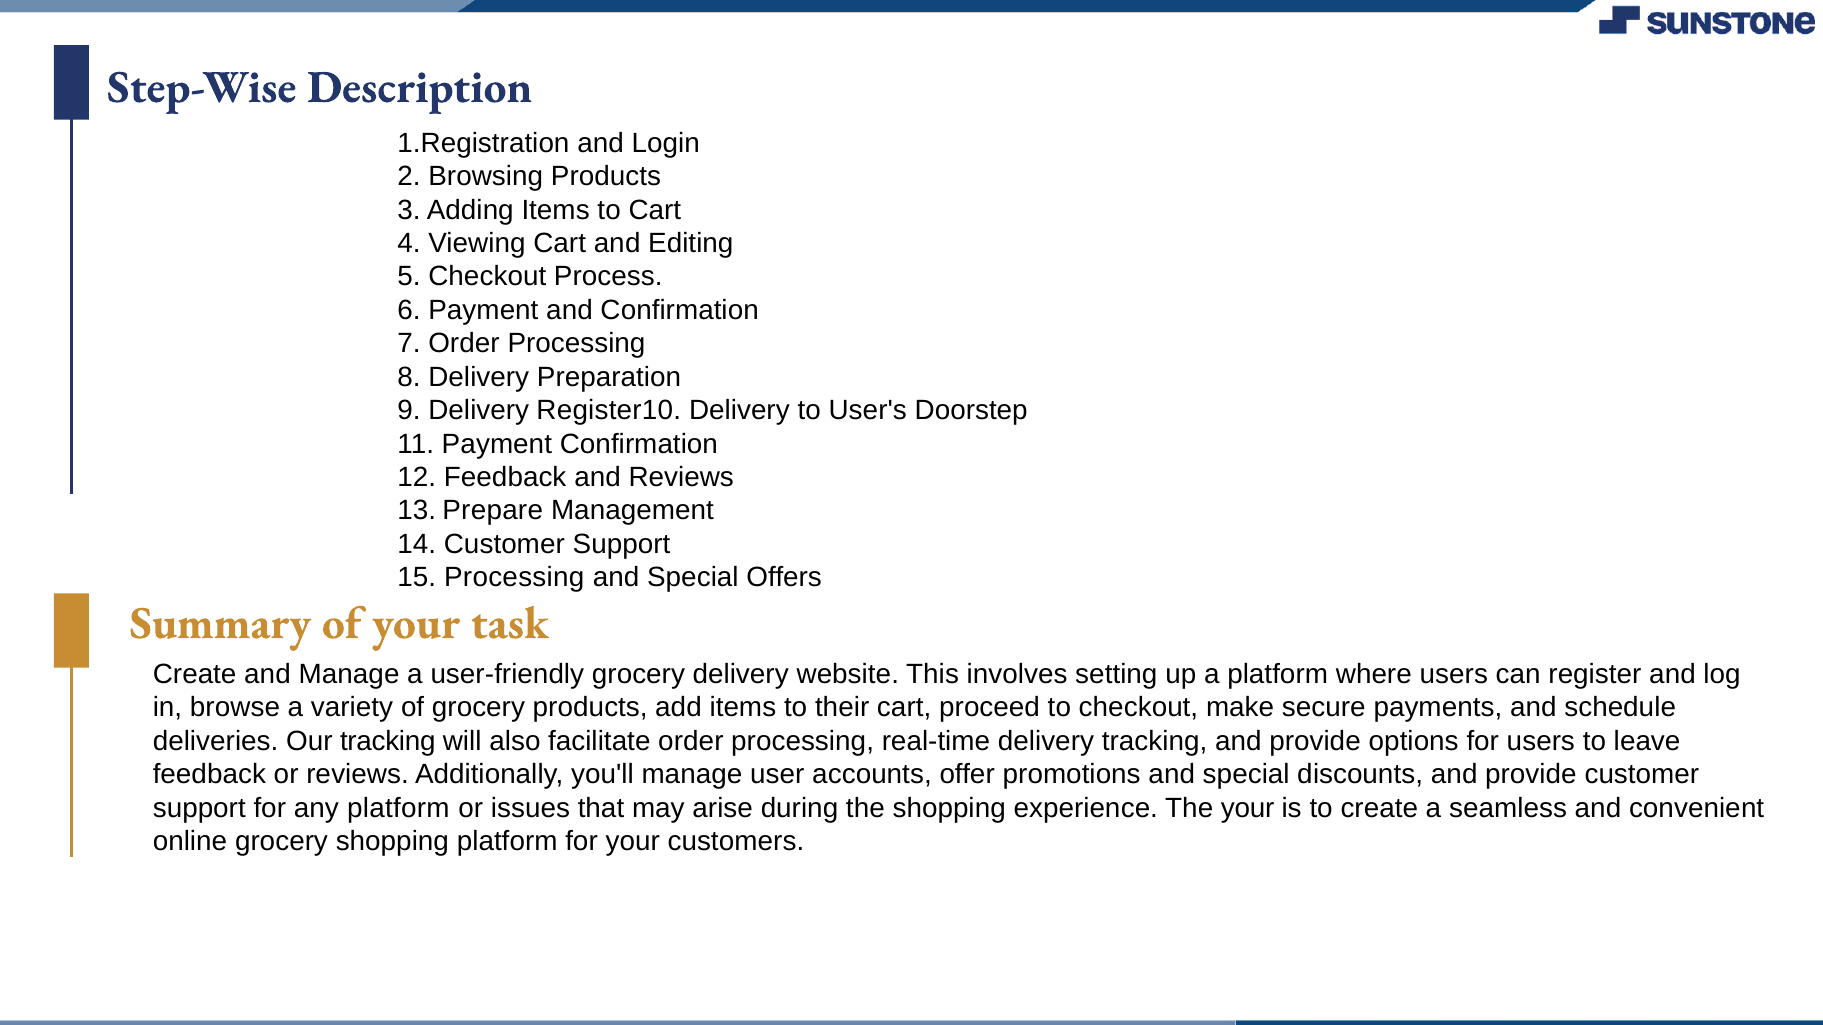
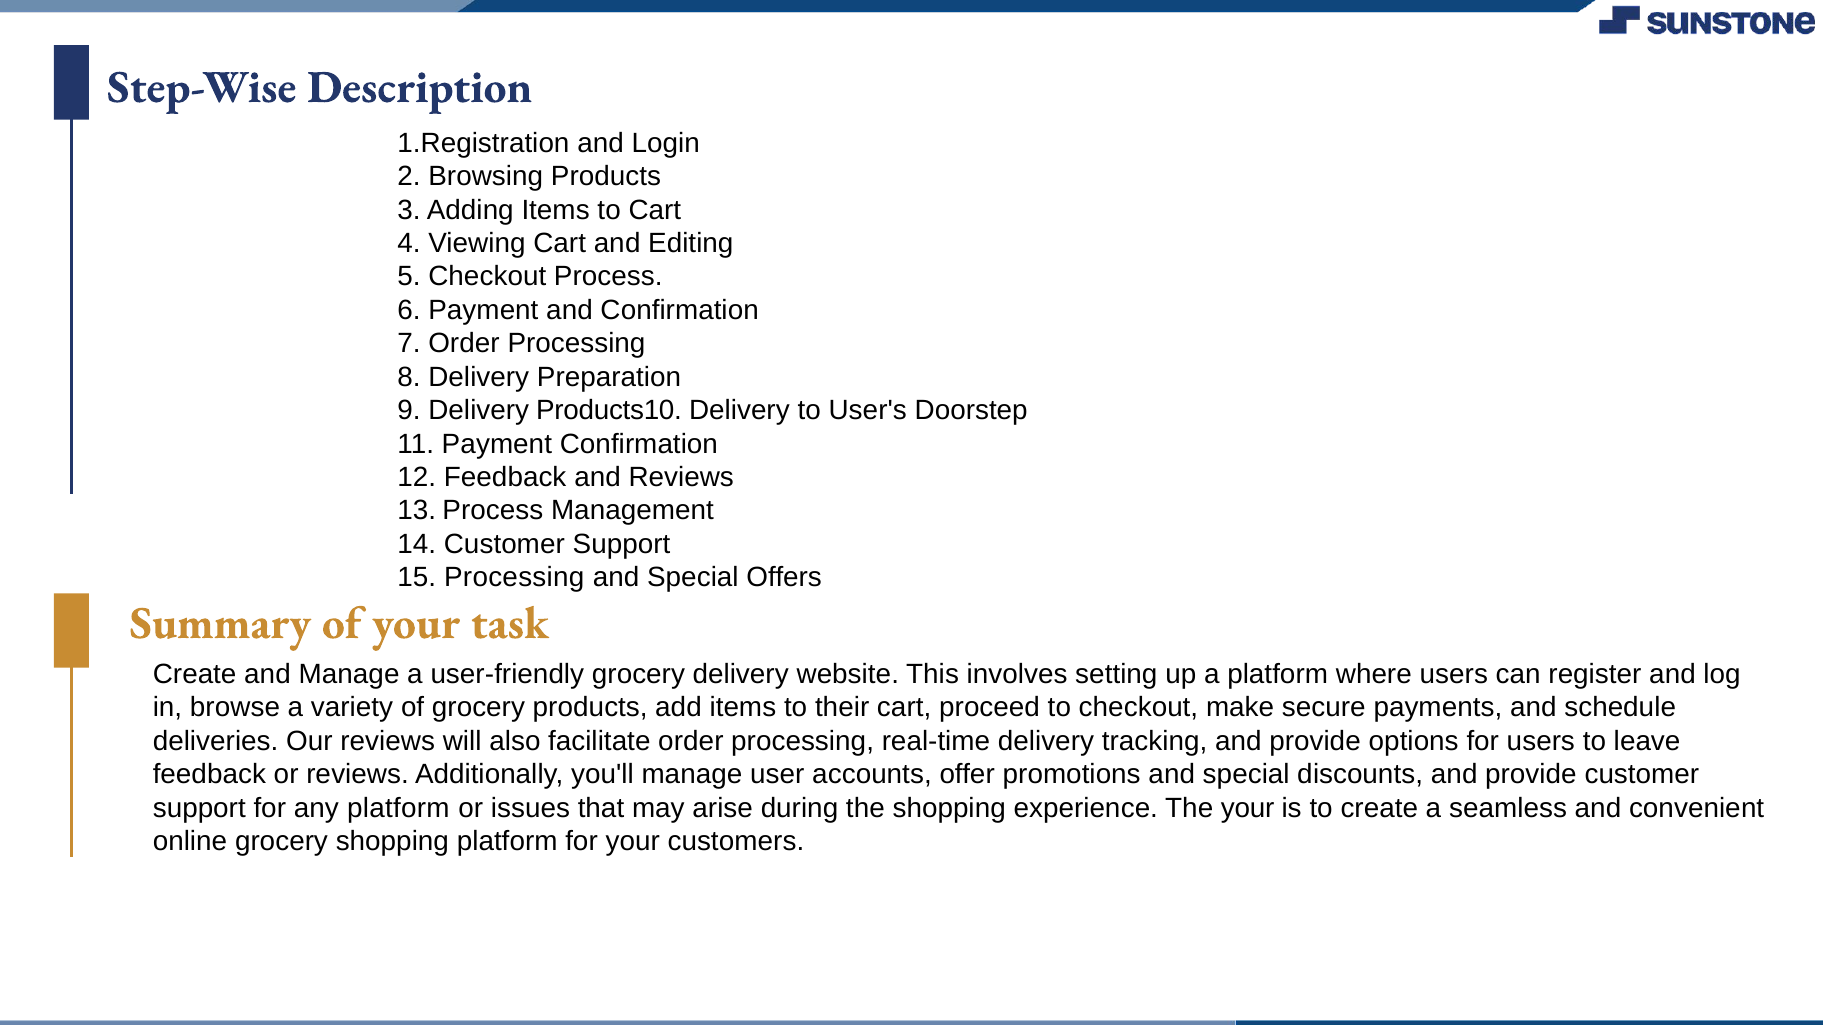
Register10: Register10 -> Products10
13 Prepare: Prepare -> Process
Our tracking: tracking -> reviews
